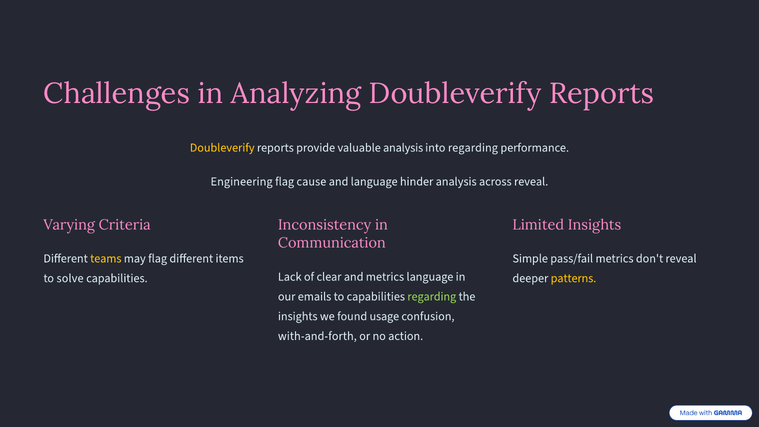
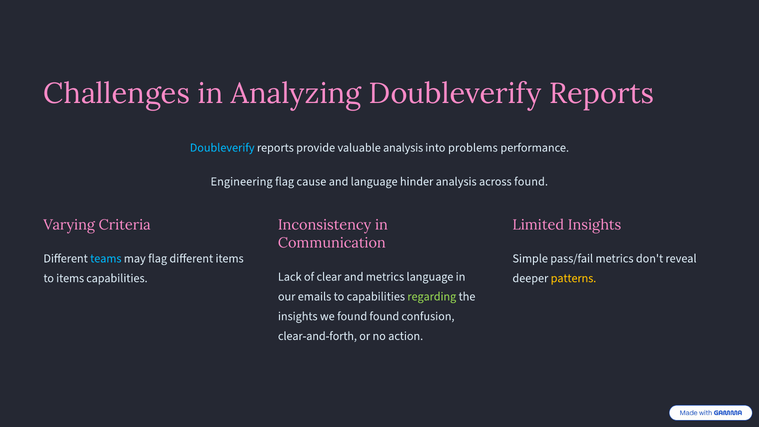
Doubleverify at (222, 148) colour: yellow -> light blue
into regarding: regarding -> problems
across reveal: reveal -> found
teams colour: yellow -> light blue
to solve: solve -> items
found usage: usage -> found
with-and-forth: with-and-forth -> clear-and-forth
